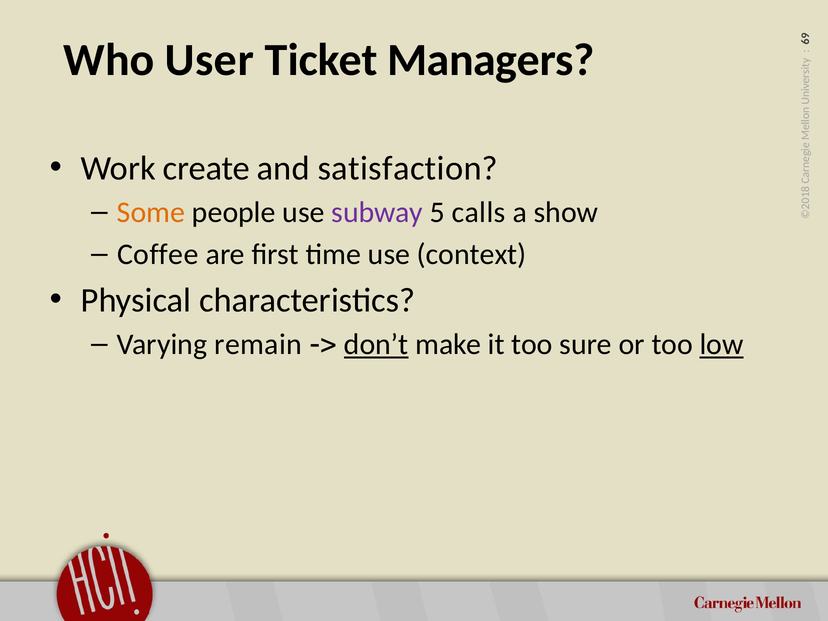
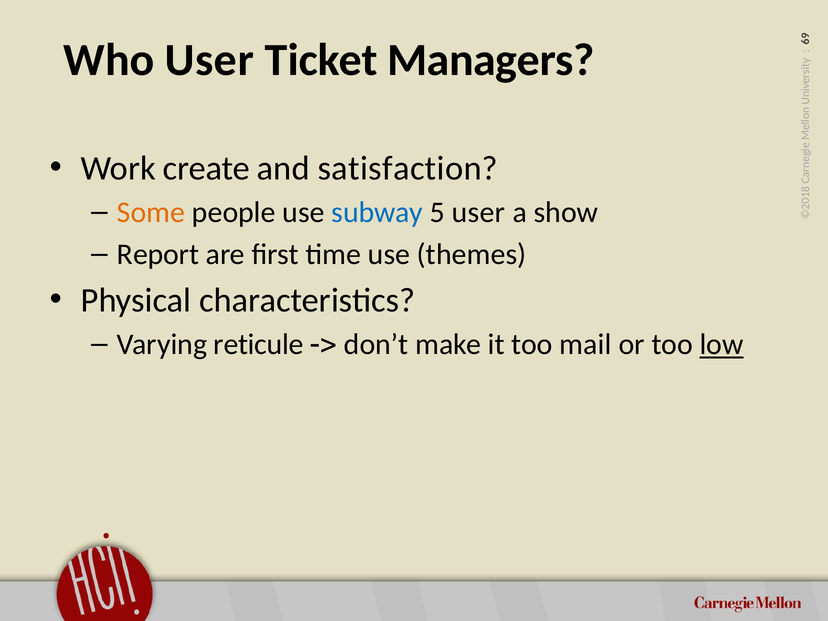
subway colour: purple -> blue
5 calls: calls -> user
Coffee: Coffee -> Report
context: context -> themes
remain: remain -> reticule
don’t underline: present -> none
sure: sure -> mail
